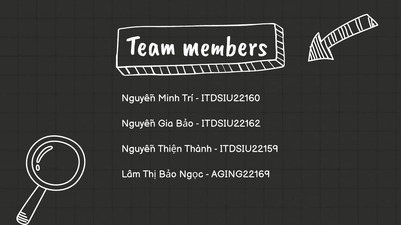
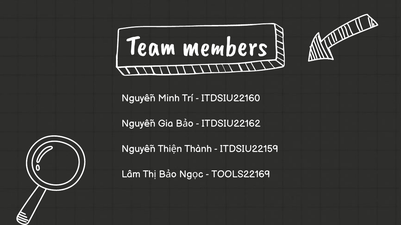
AGING22169: AGING22169 -> TOOLS22169
